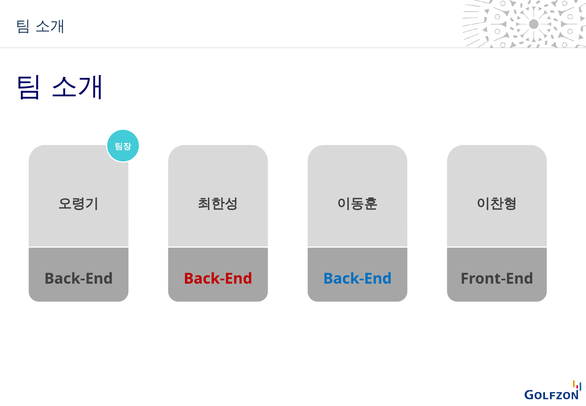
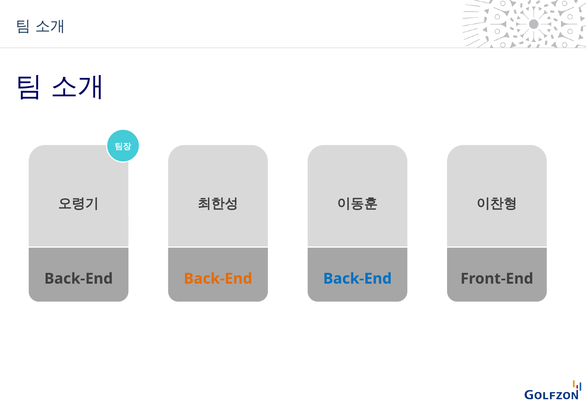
Back-End at (218, 278) colour: red -> orange
